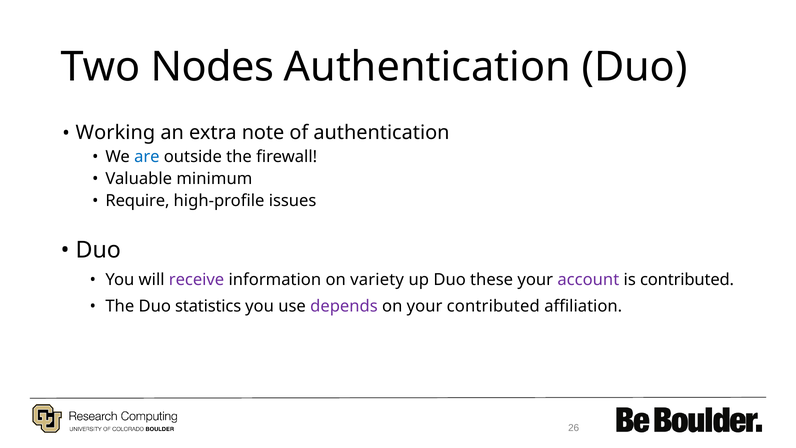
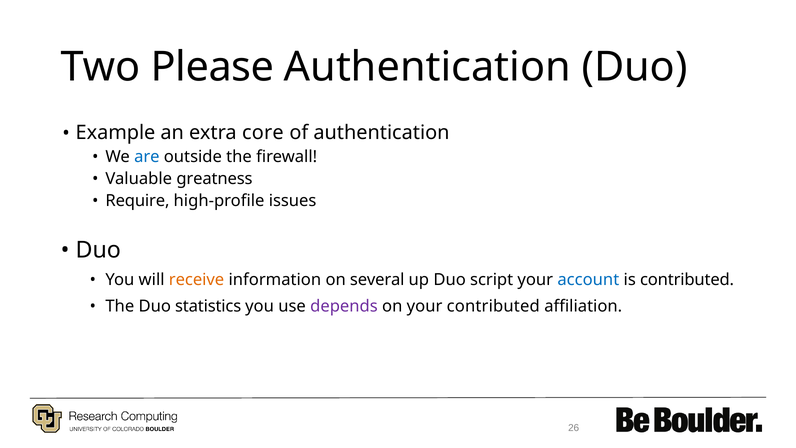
Nodes: Nodes -> Please
Working: Working -> Example
note: note -> core
minimum: minimum -> greatness
receive colour: purple -> orange
variety: variety -> several
these: these -> script
account colour: purple -> blue
